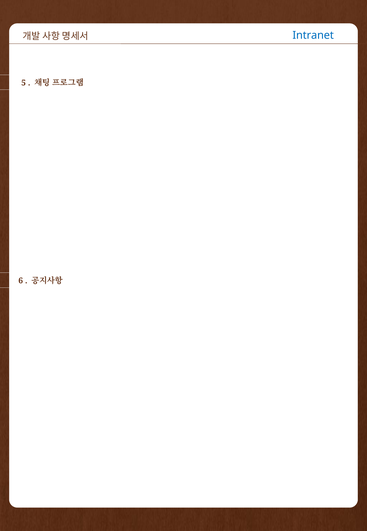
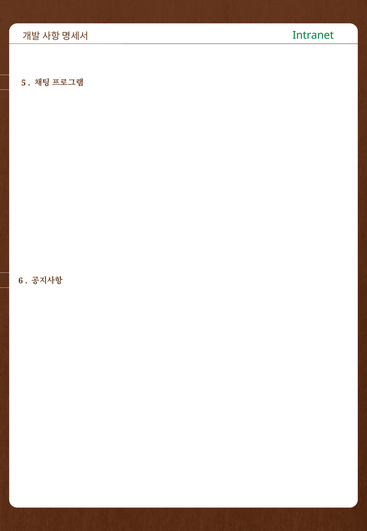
Intranet colour: blue -> green
